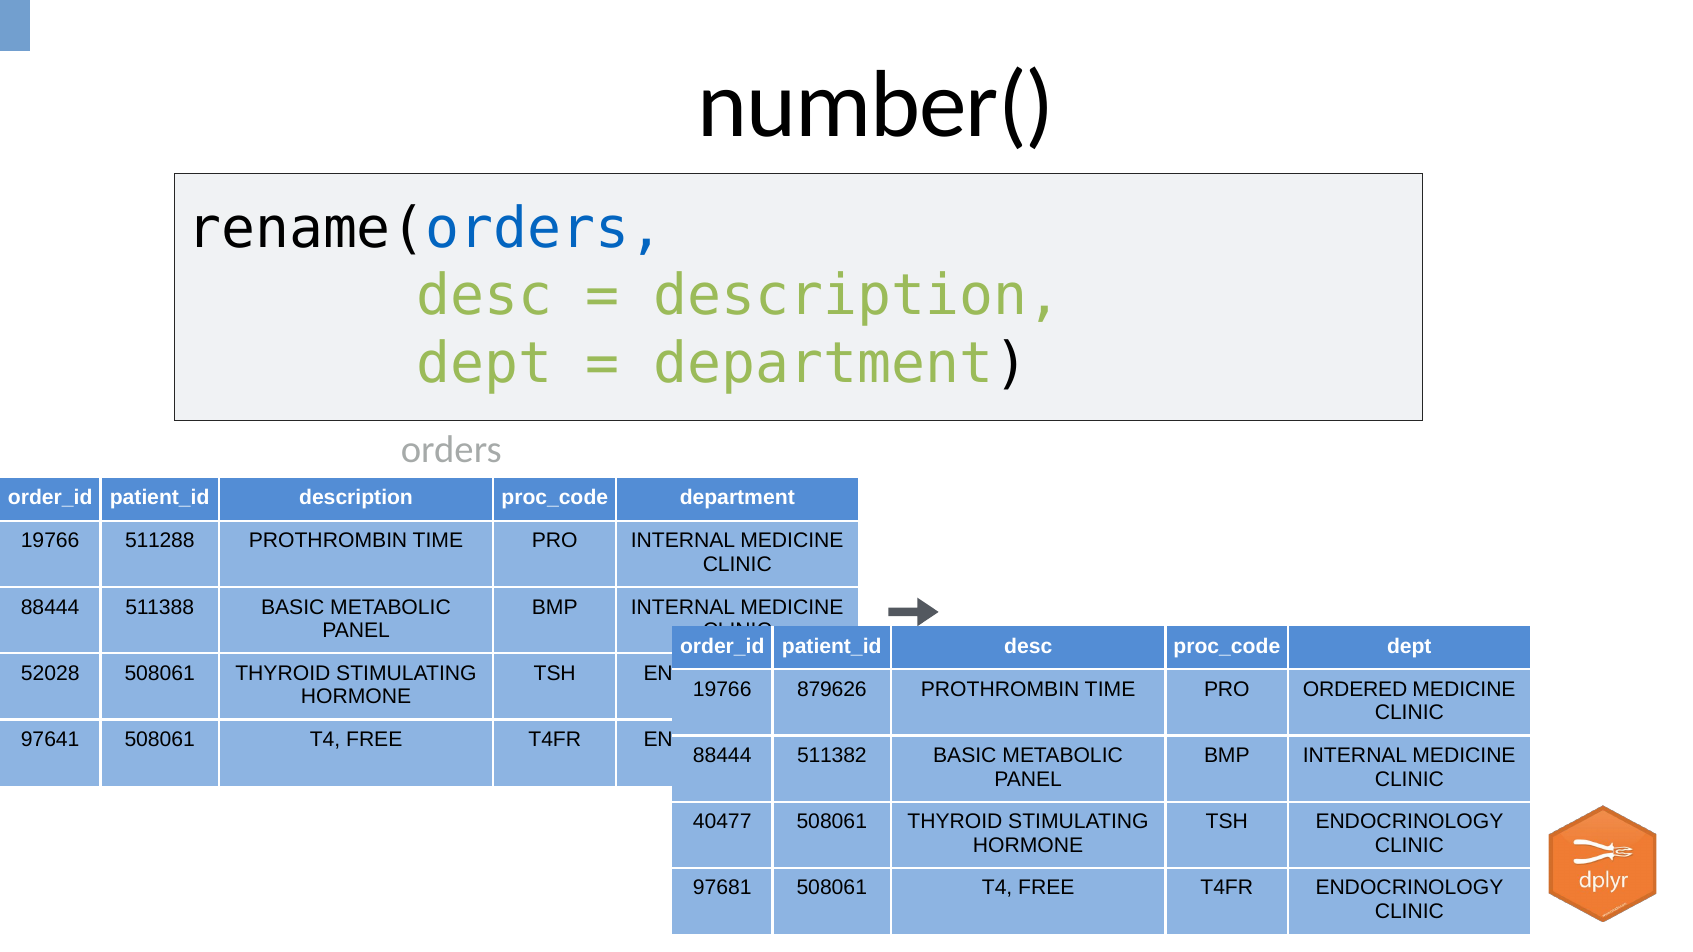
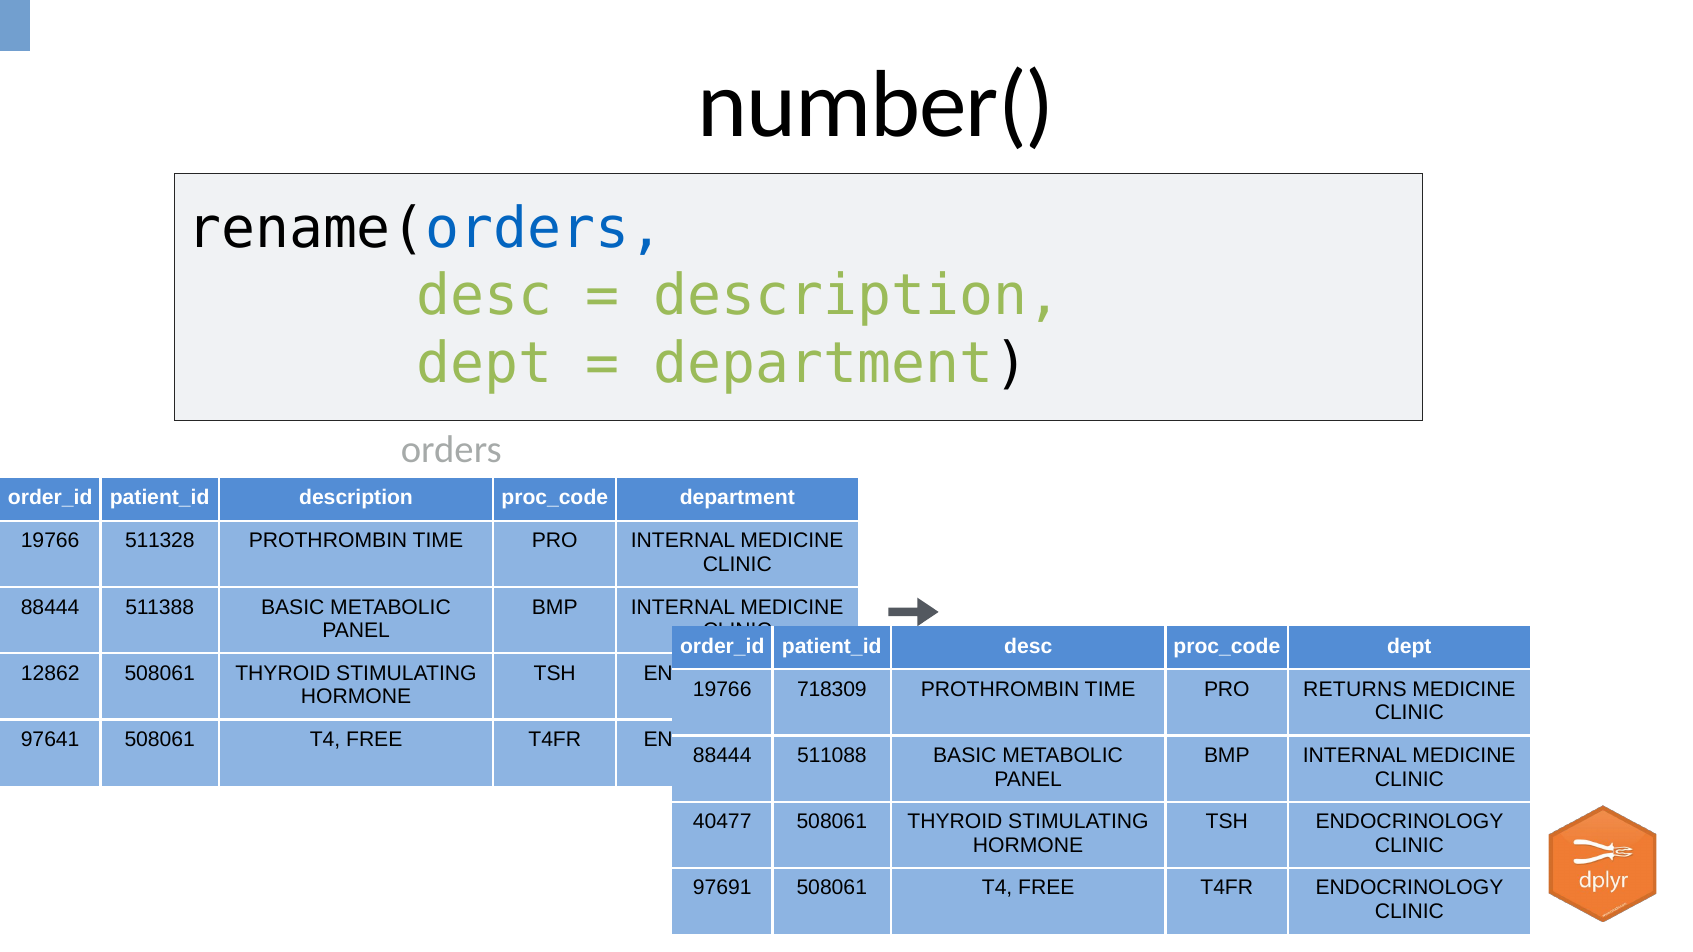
511288: 511288 -> 511328
52028: 52028 -> 12862
879626: 879626 -> 718309
ORDERED: ORDERED -> RETURNS
511382: 511382 -> 511088
97681: 97681 -> 97691
